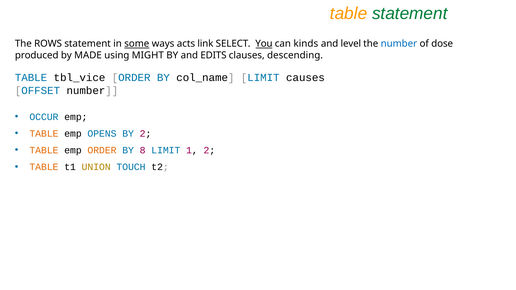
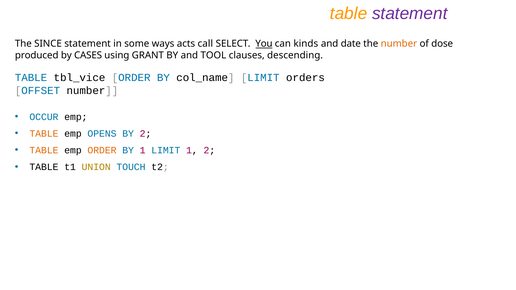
statement at (410, 13) colour: green -> purple
ROWS: ROWS -> SINCE
some underline: present -> none
link: link -> call
level: level -> date
number at (399, 44) colour: blue -> orange
MADE: MADE -> CASES
MIGHT: MIGHT -> GRANT
EDITS: EDITS -> TOOL
causes: causes -> orders
BY 8: 8 -> 1
TABLE at (44, 167) colour: orange -> black
